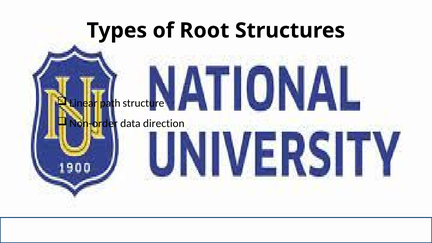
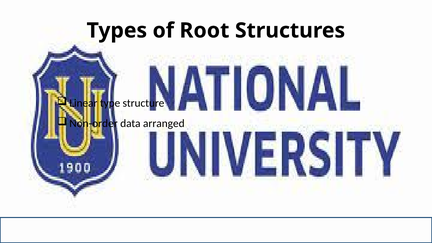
path: path -> type
direction: direction -> arranged
